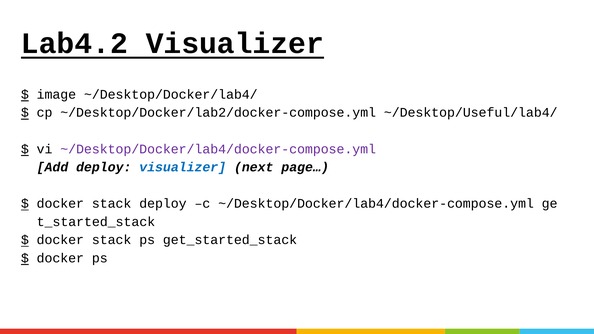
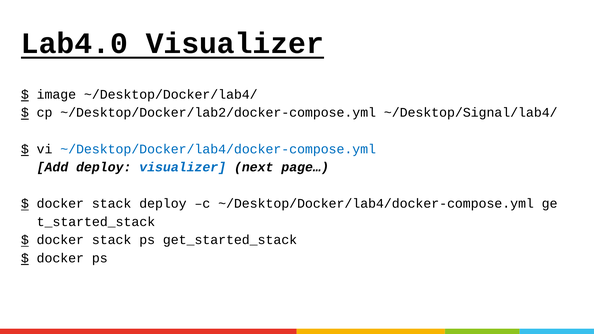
Lab4.2: Lab4.2 -> Lab4.0
~/Desktop/Useful/lab4/: ~/Desktop/Useful/lab4/ -> ~/Desktop/Signal/lab4/
~/Desktop/Docker/lab4/docker-compose.yml at (218, 149) colour: purple -> blue
